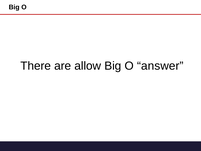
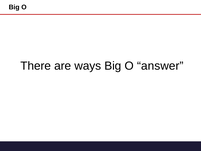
allow: allow -> ways
